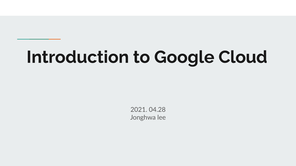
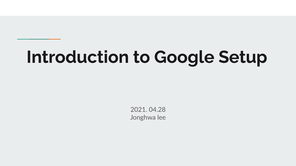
Cloud: Cloud -> Setup
